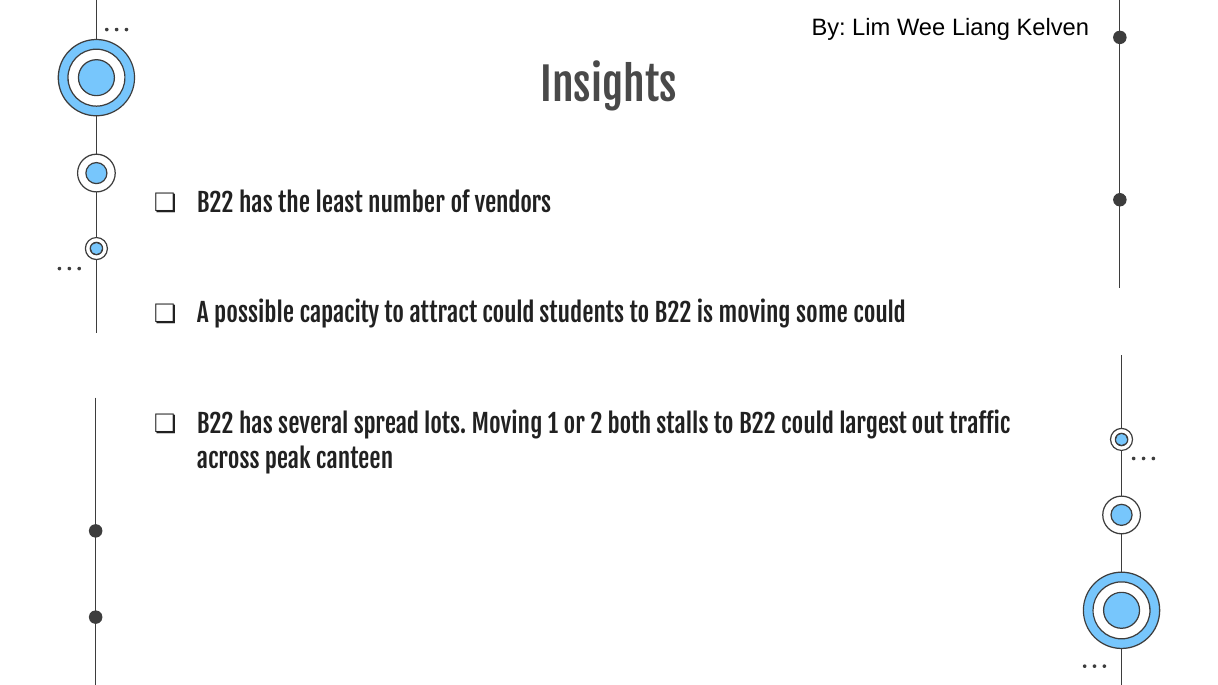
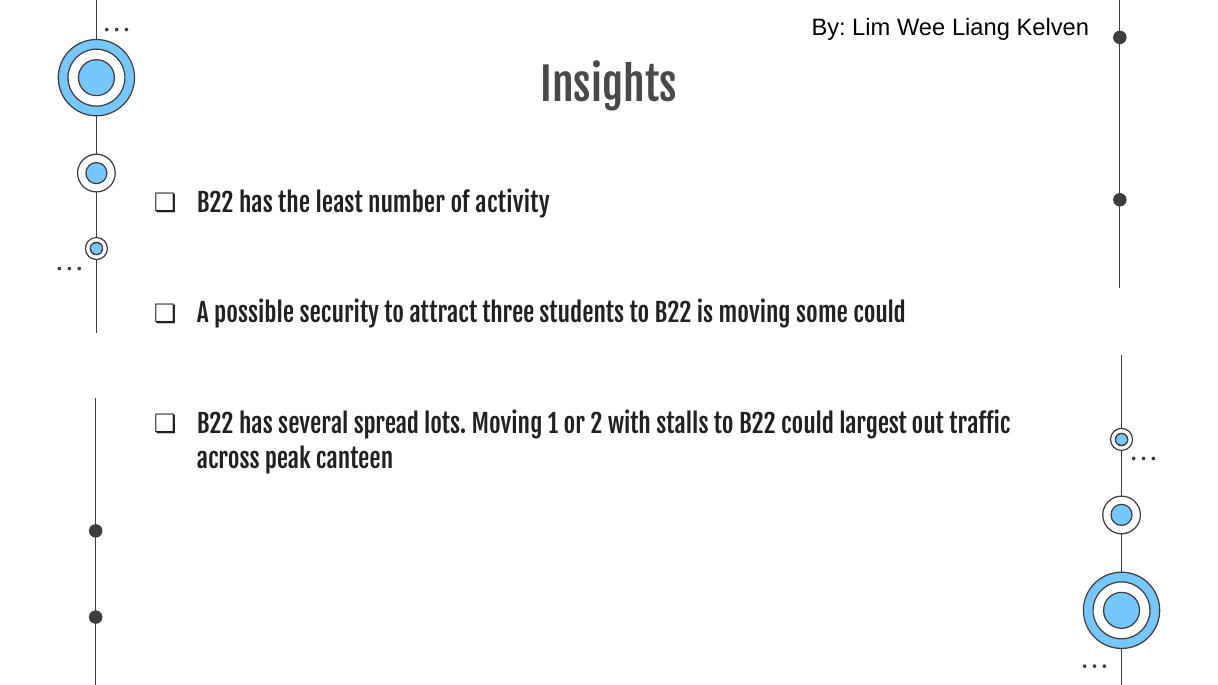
vendors: vendors -> activity
capacity: capacity -> security
attract could: could -> three
both: both -> with
